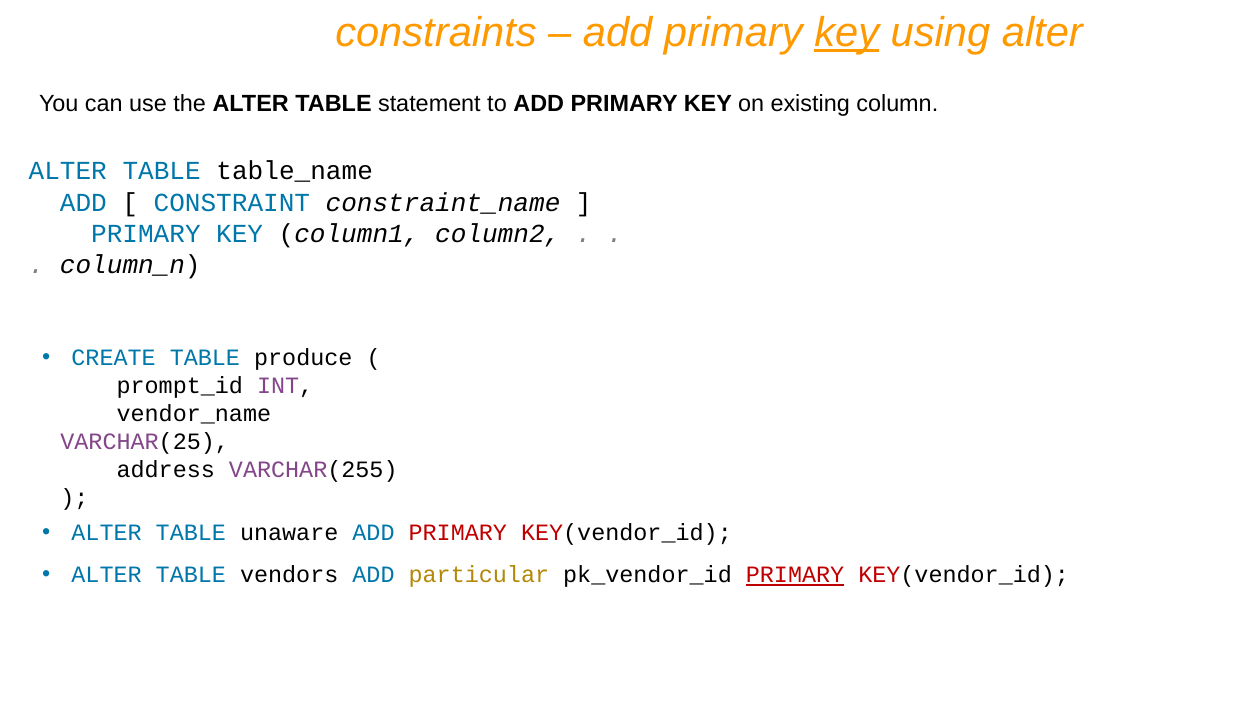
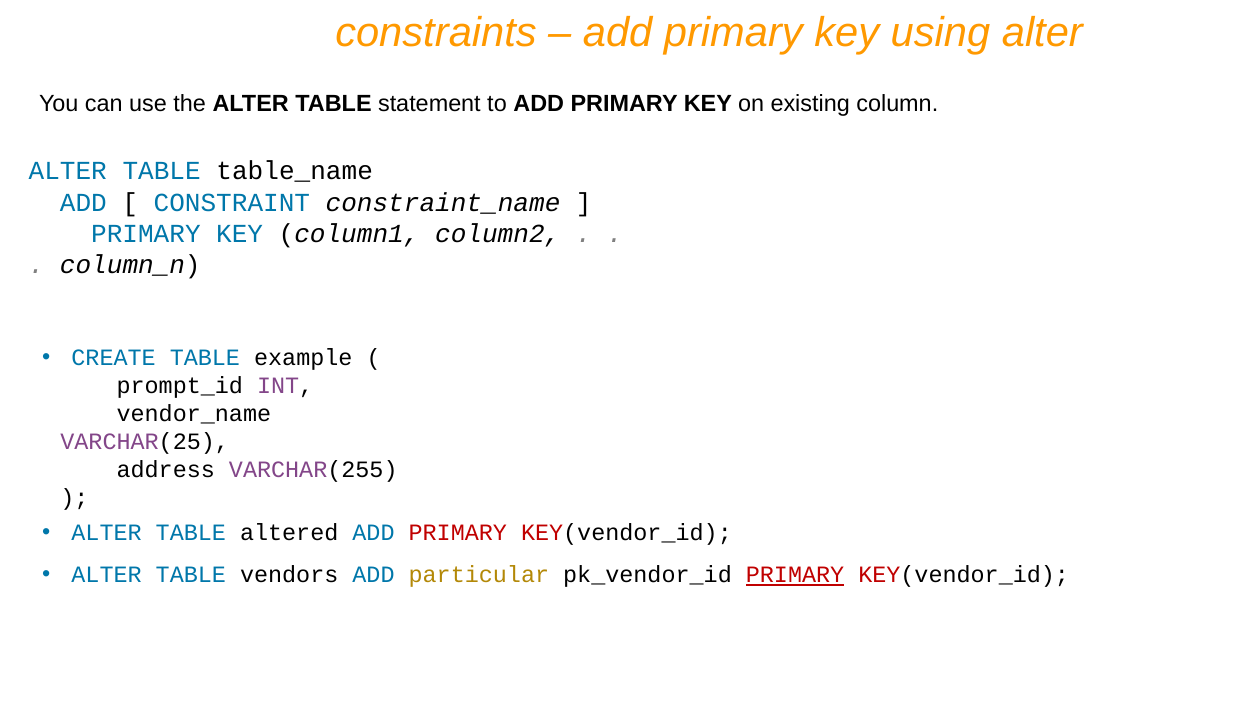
key at (847, 33) underline: present -> none
produce: produce -> example
unaware: unaware -> altered
